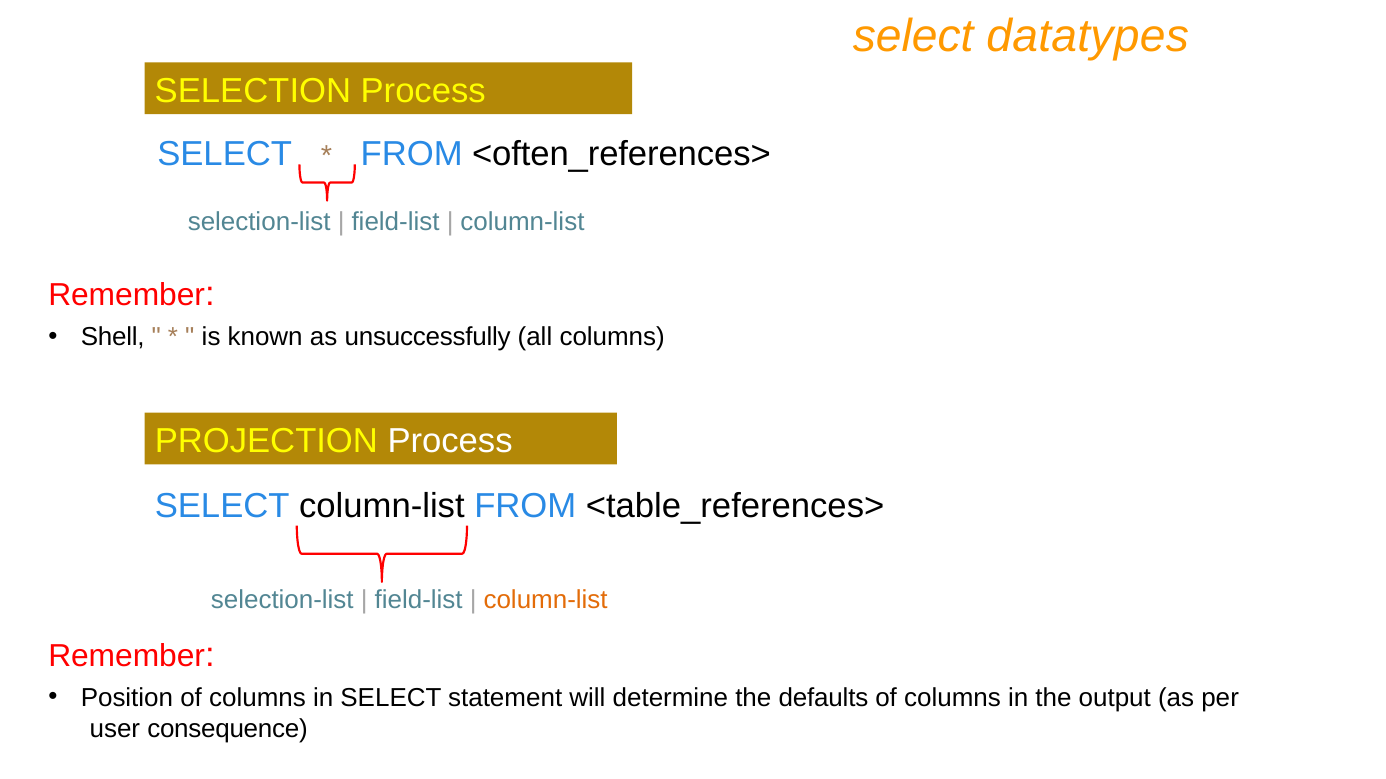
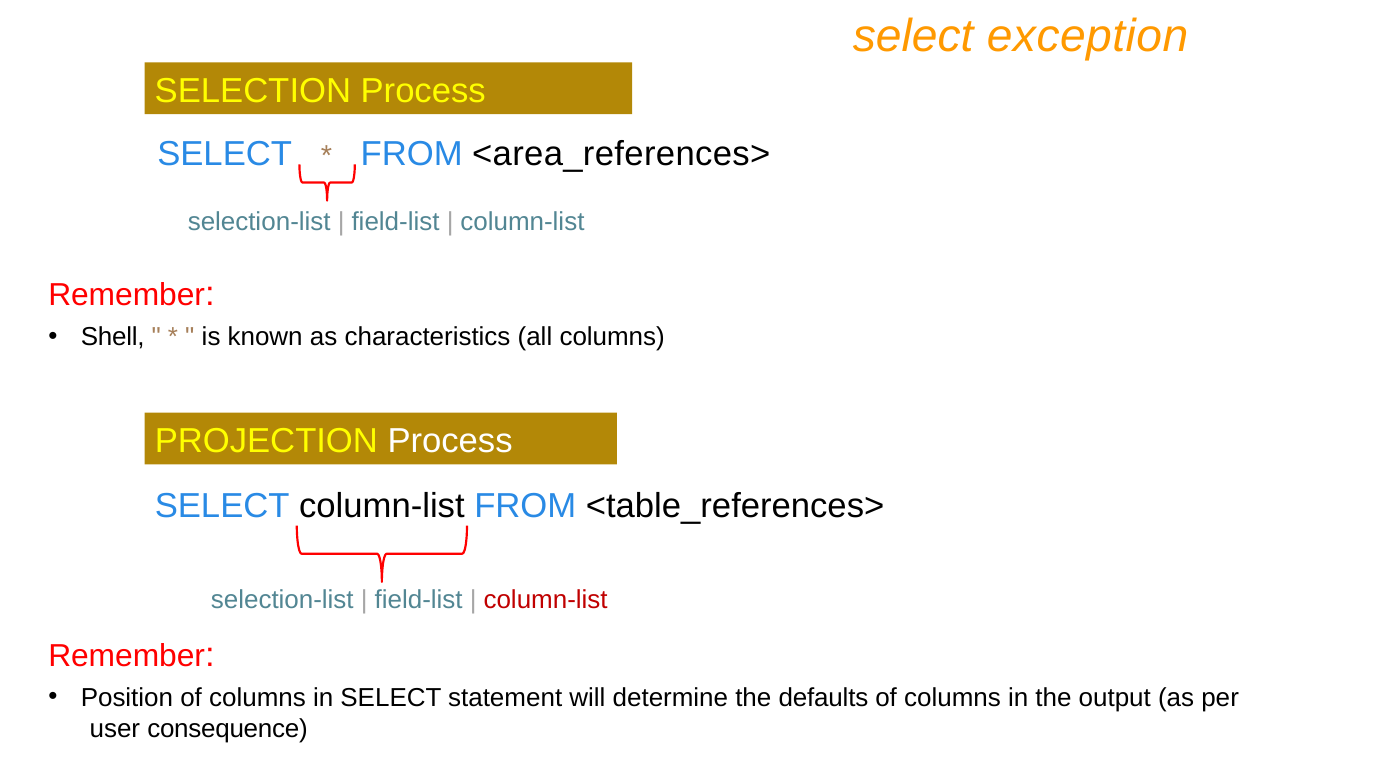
datatypes: datatypes -> exception
<often_references>: <often_references> -> <area_references>
unsuccessfully: unsuccessfully -> characteristics
column-list at (546, 601) colour: orange -> red
